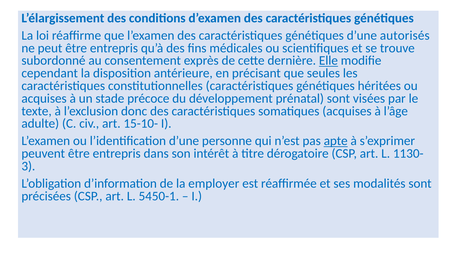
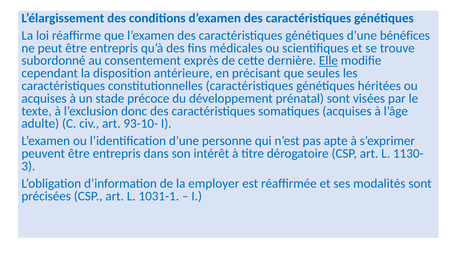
autorisés: autorisés -> bénéfices
15-10-: 15-10- -> 93-10-
apte underline: present -> none
5450-1: 5450-1 -> 1031-1
